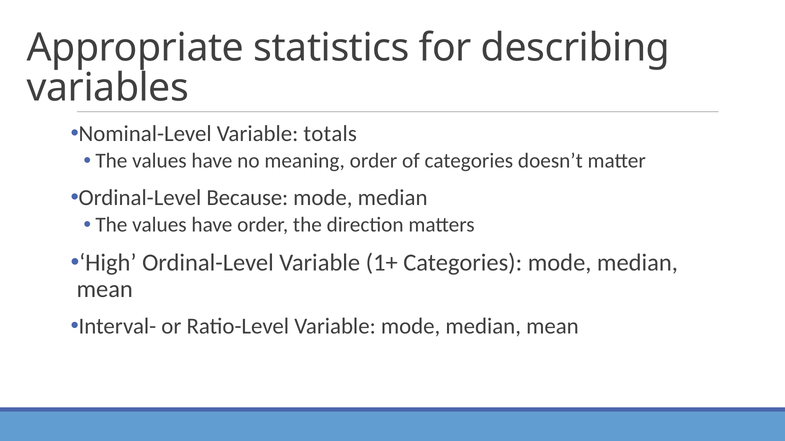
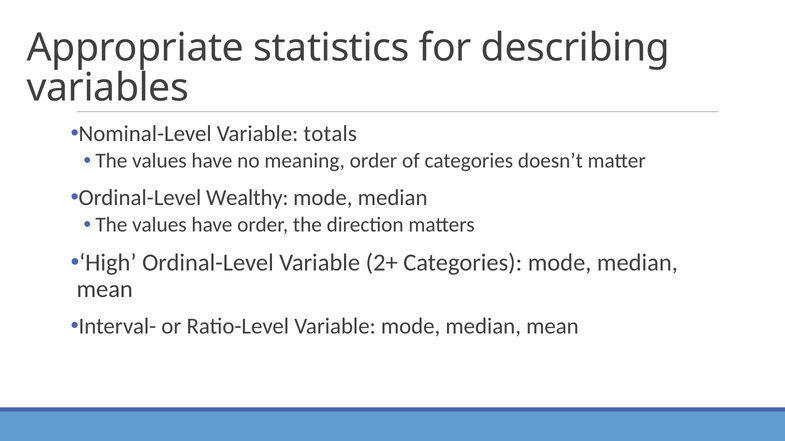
Because: Because -> Wealthy
1+: 1+ -> 2+
